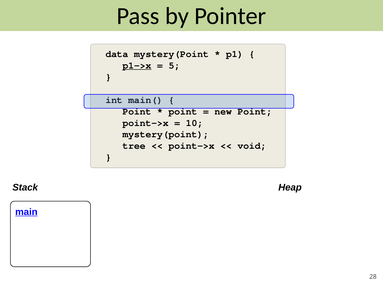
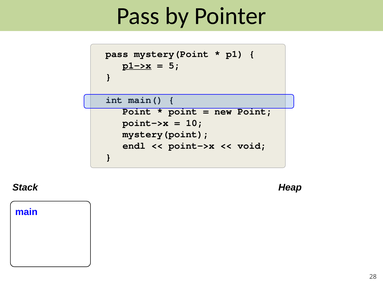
data at (117, 54): data -> pass
tree: tree -> endl
main underline: present -> none
